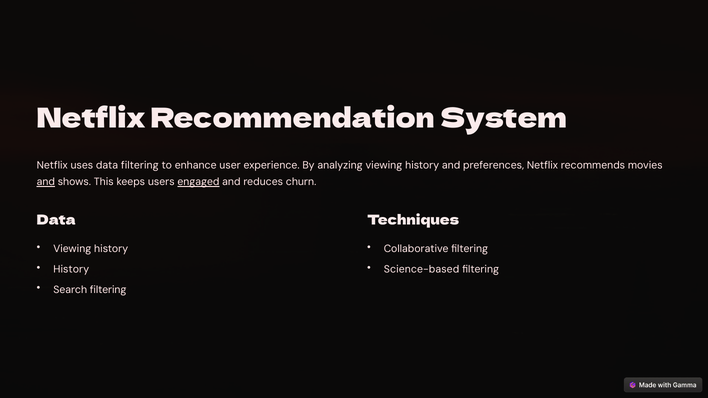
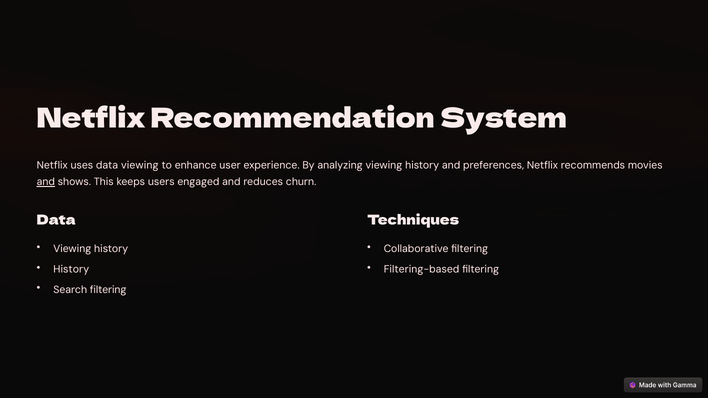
data filtering: filtering -> viewing
engaged underline: present -> none
Science-based: Science-based -> Filtering-based
